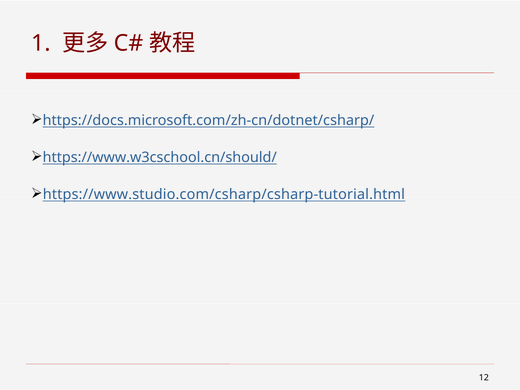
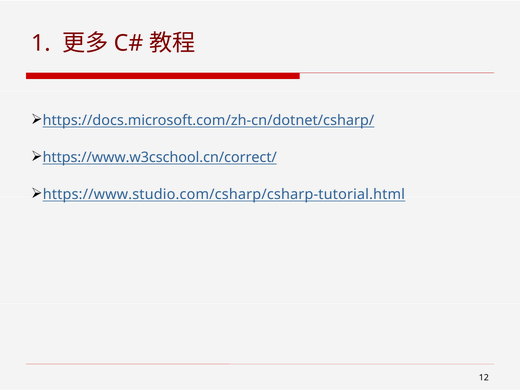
https://www.w3cschool.cn/should/: https://www.w3cschool.cn/should/ -> https://www.w3cschool.cn/correct/
